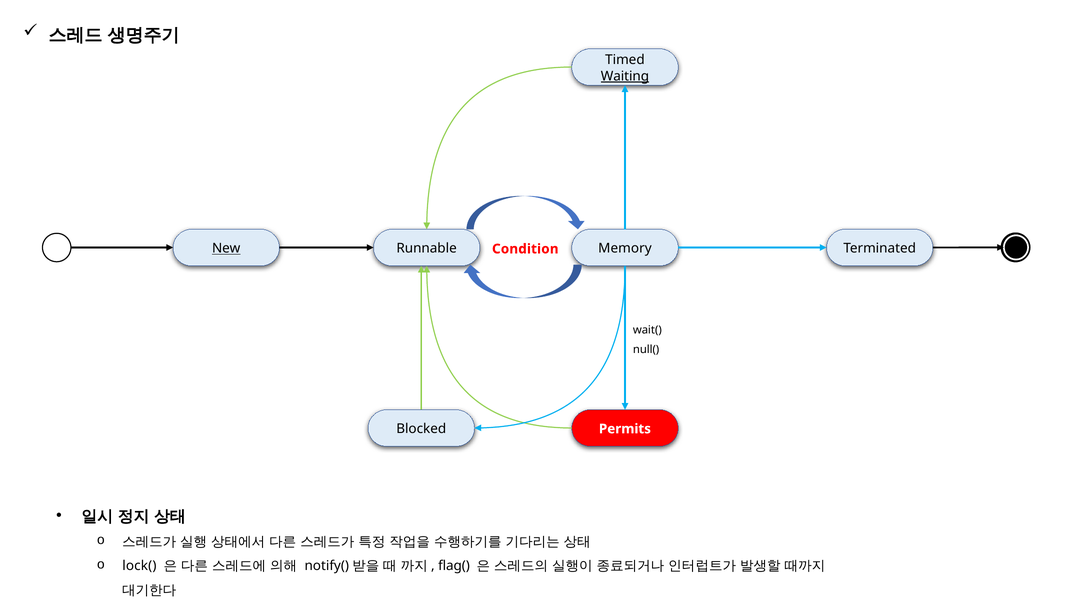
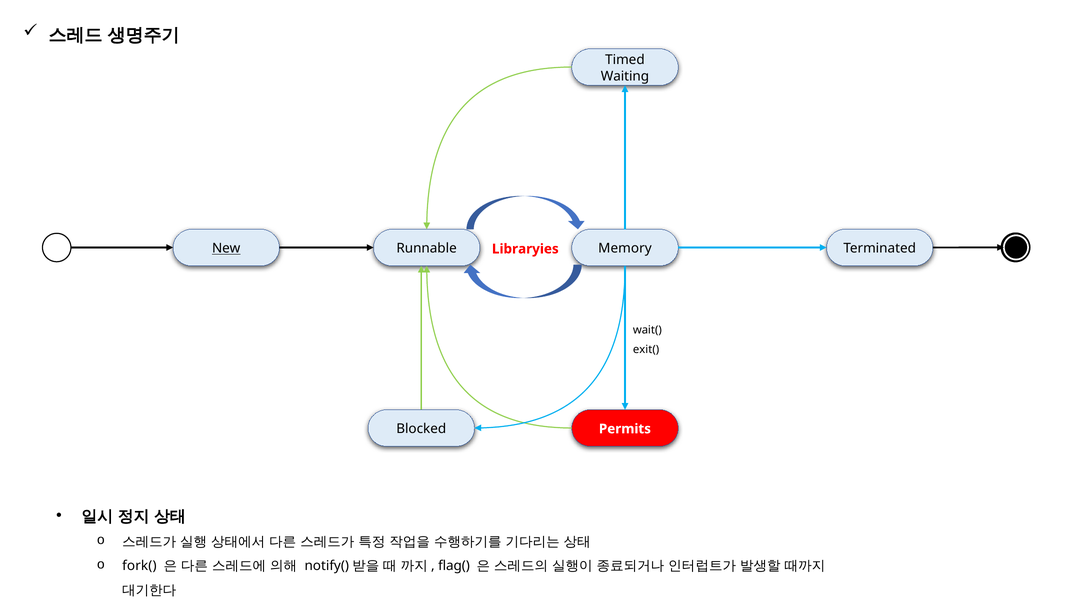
Waiting underline: present -> none
Condition: Condition -> Libraryies
null(: null( -> exit(
lock(: lock( -> fork(
